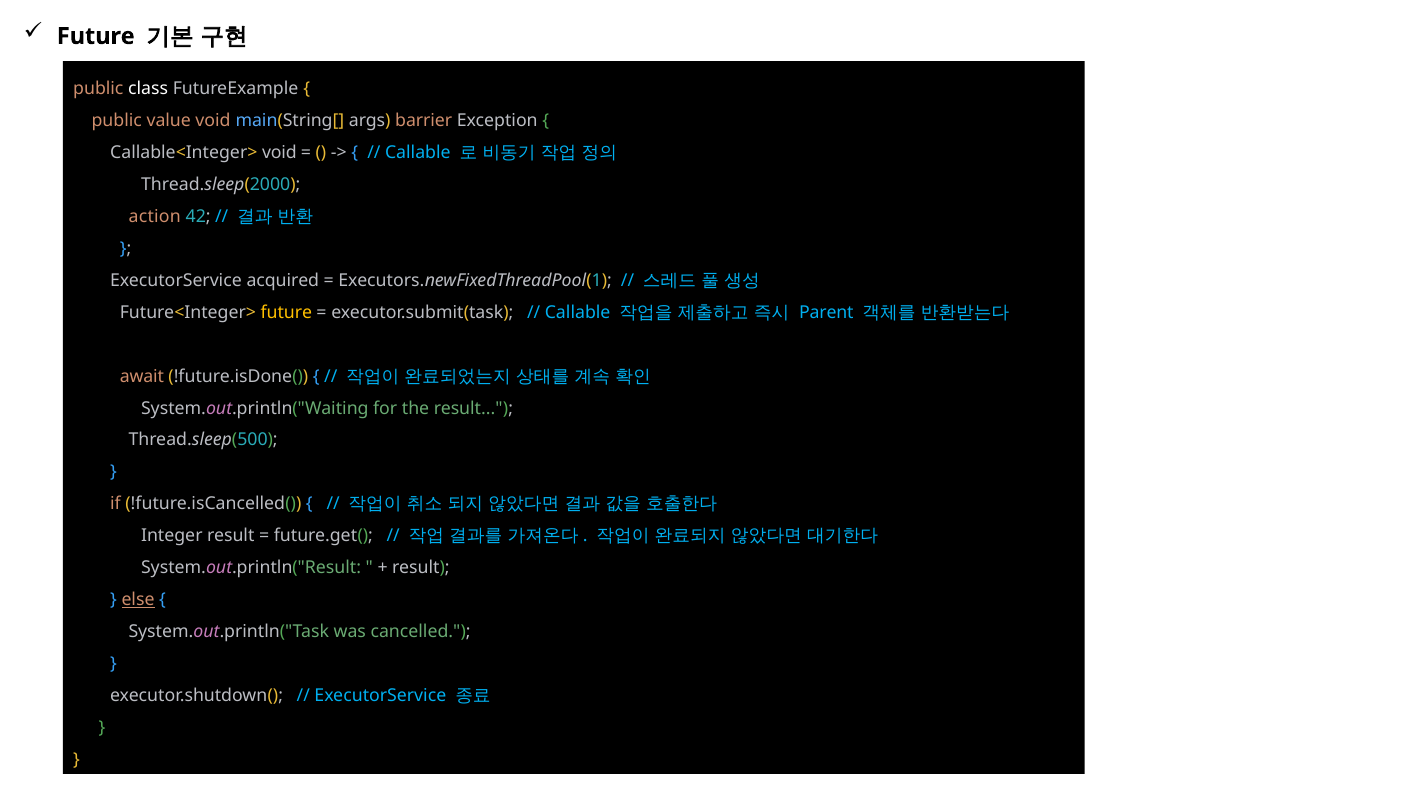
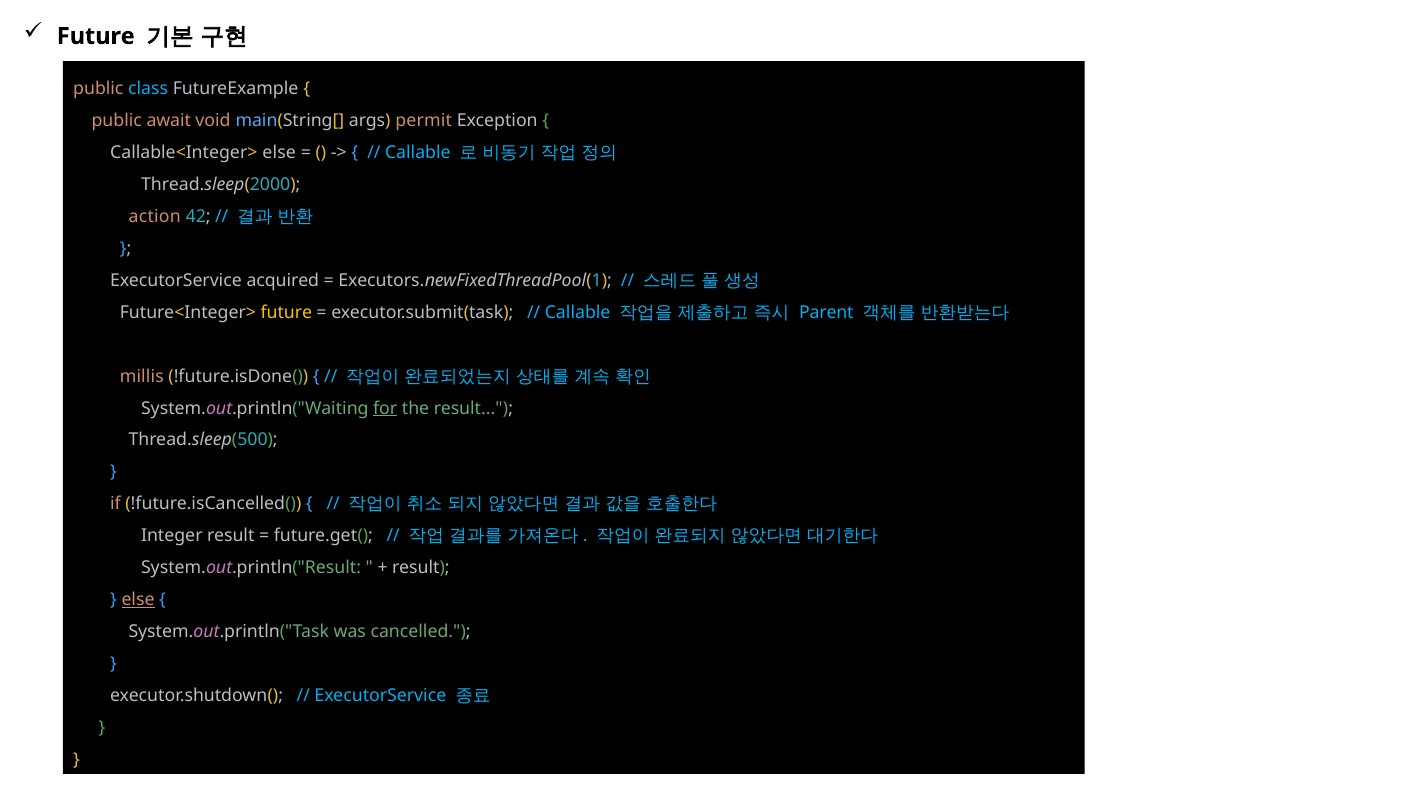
class colour: white -> light blue
value: value -> await
barrier: barrier -> permit
Callable<Integer> void: void -> else
await: await -> millis
for underline: none -> present
